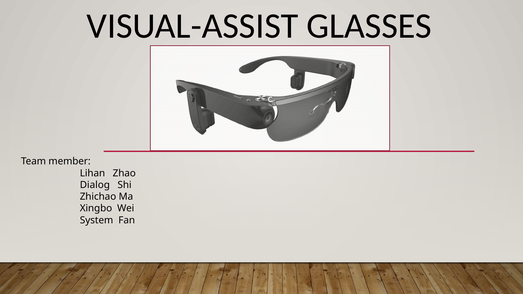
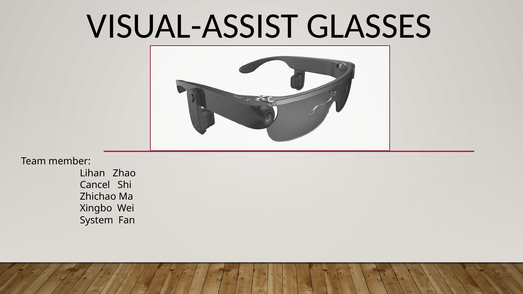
Dialog: Dialog -> Cancel
